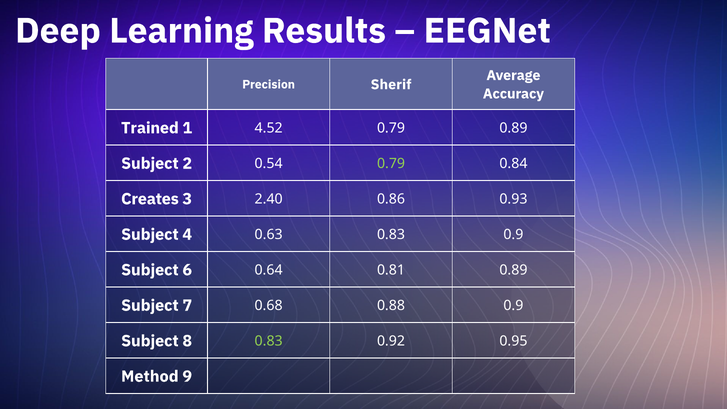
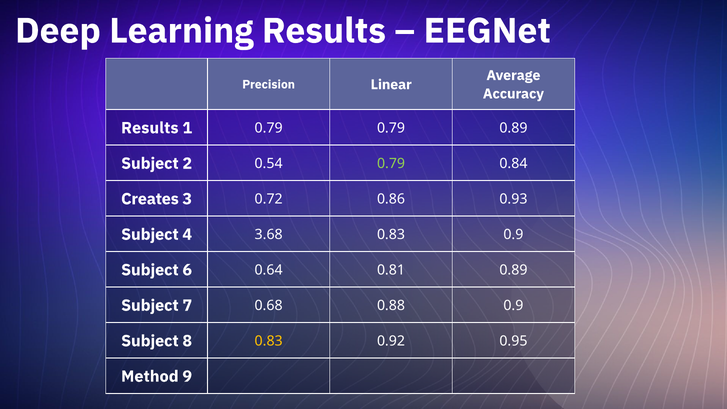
Sherif: Sherif -> Linear
Trained at (150, 128): Trained -> Results
1 4.52: 4.52 -> 0.79
2.40: 2.40 -> 0.72
0.63: 0.63 -> 3.68
0.83 at (269, 341) colour: light green -> yellow
